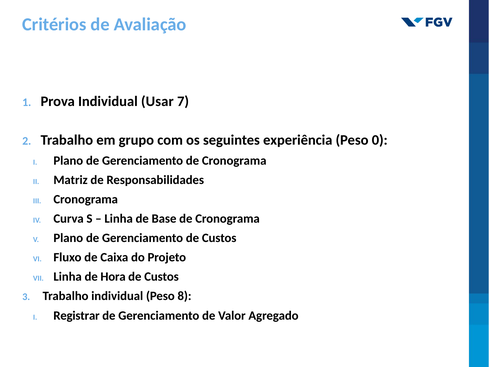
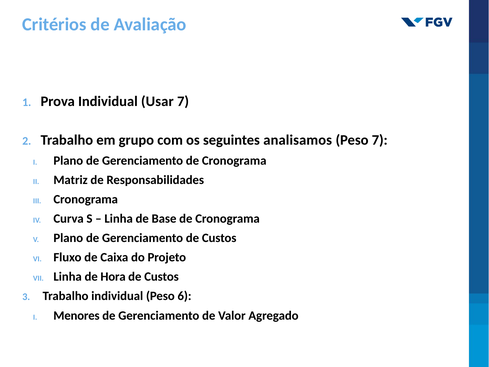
experiência: experiência -> analisamos
Peso 0: 0 -> 7
8: 8 -> 6
Registrar: Registrar -> Menores
